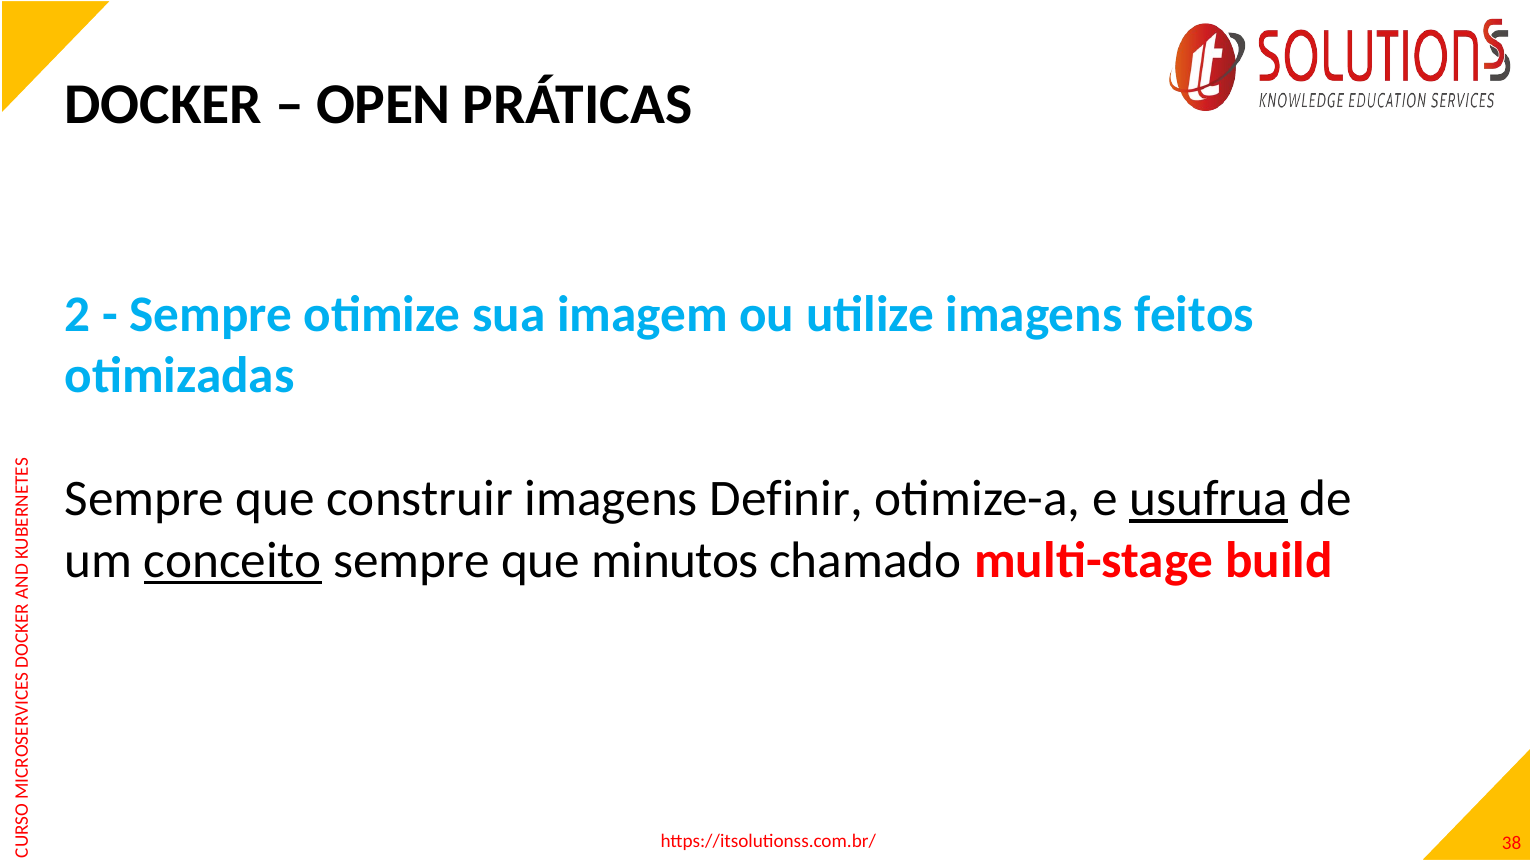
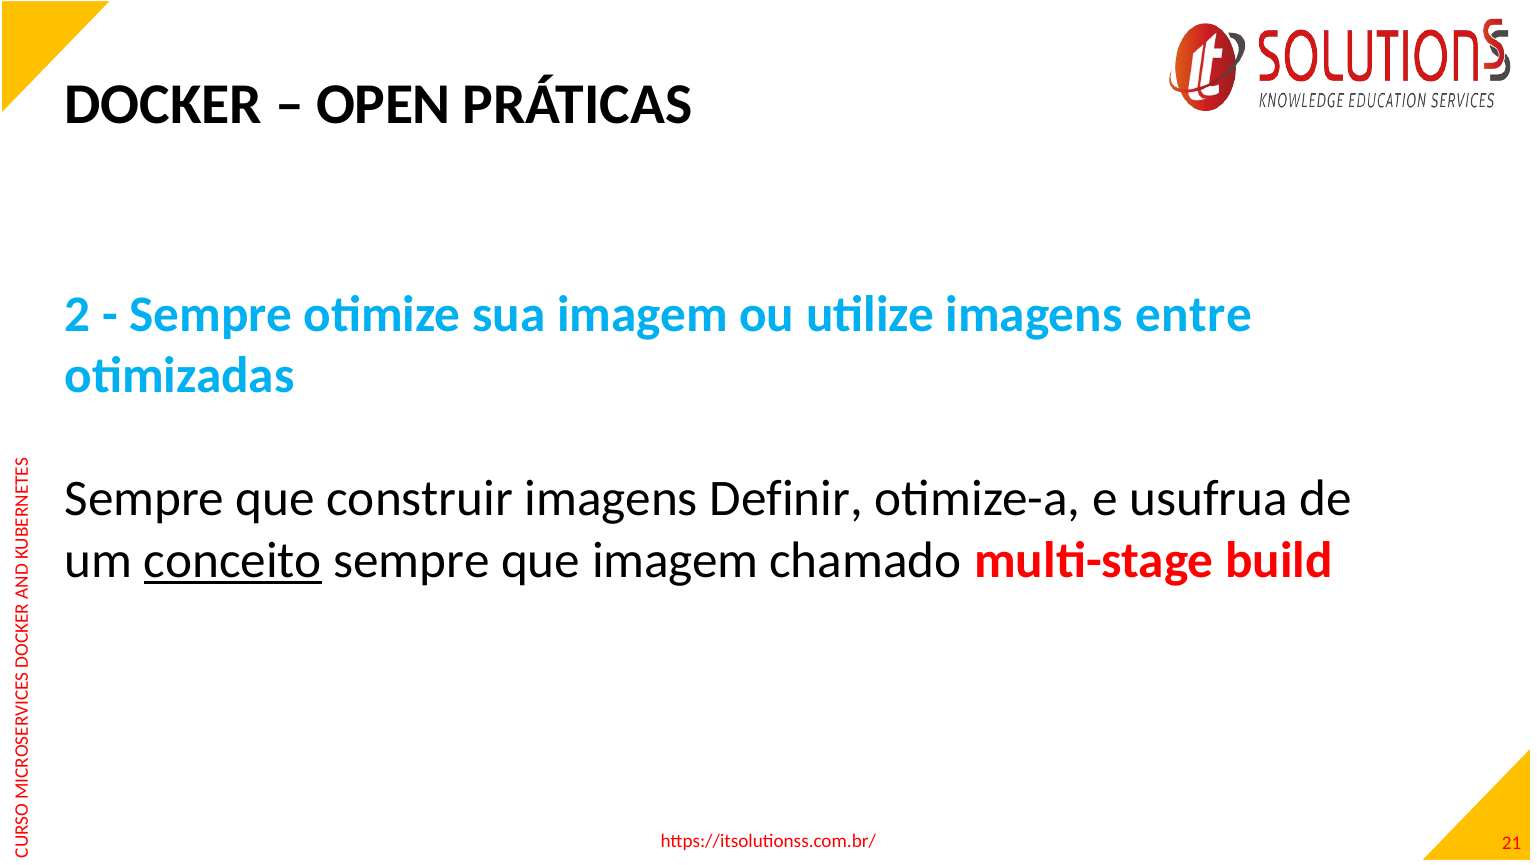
feitos: feitos -> entre
usufrua underline: present -> none
que minutos: minutos -> imagem
38: 38 -> 21
